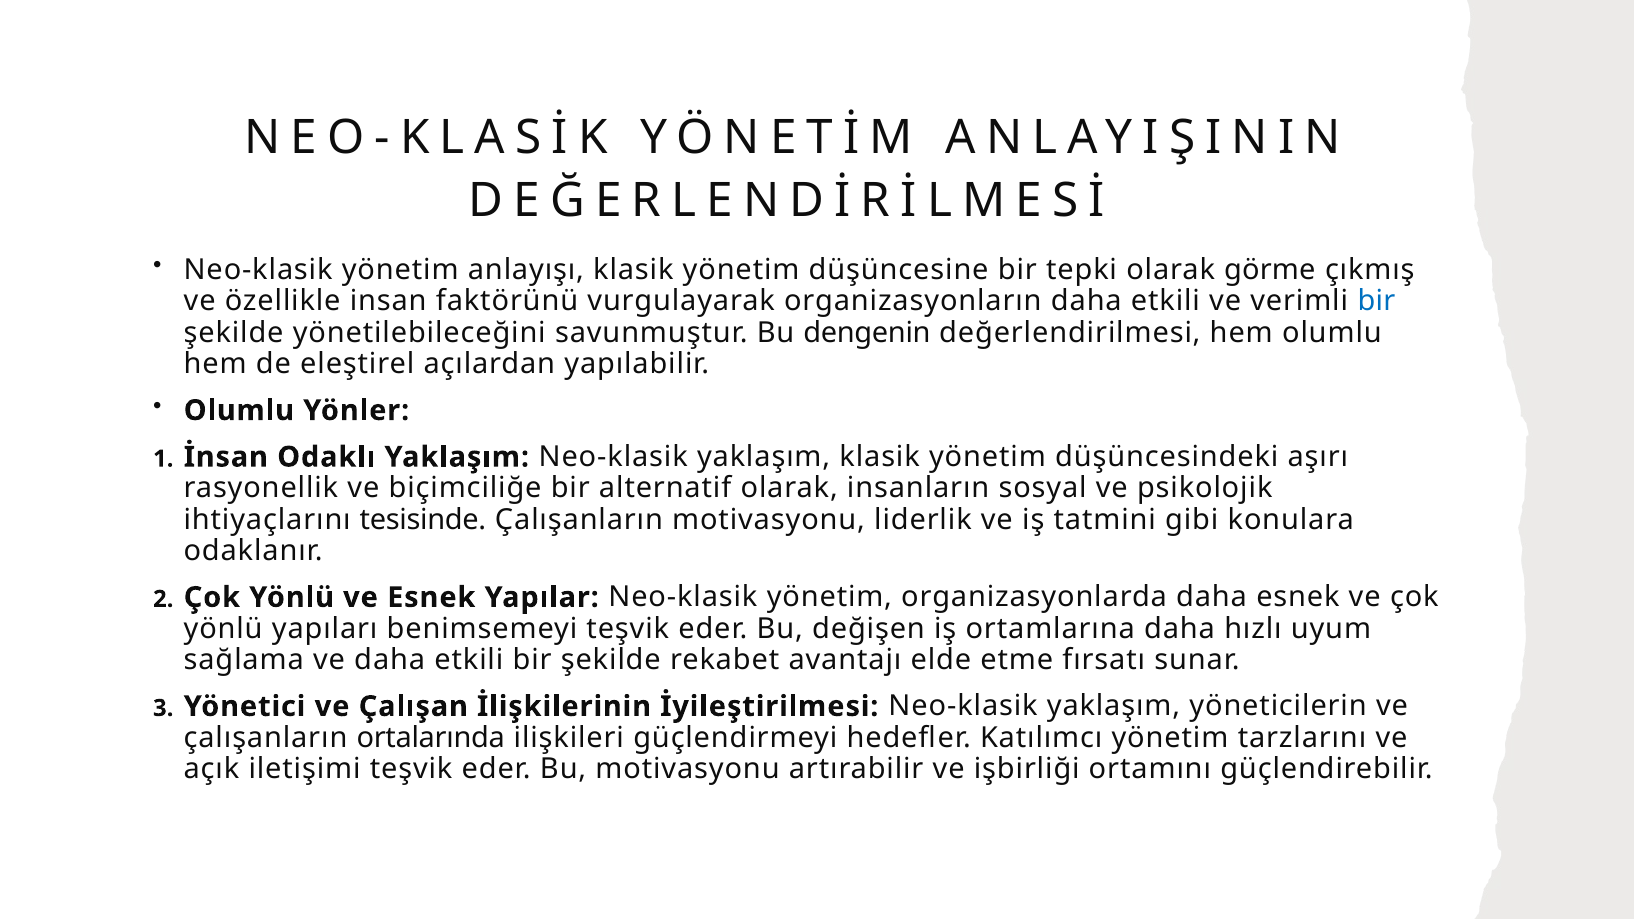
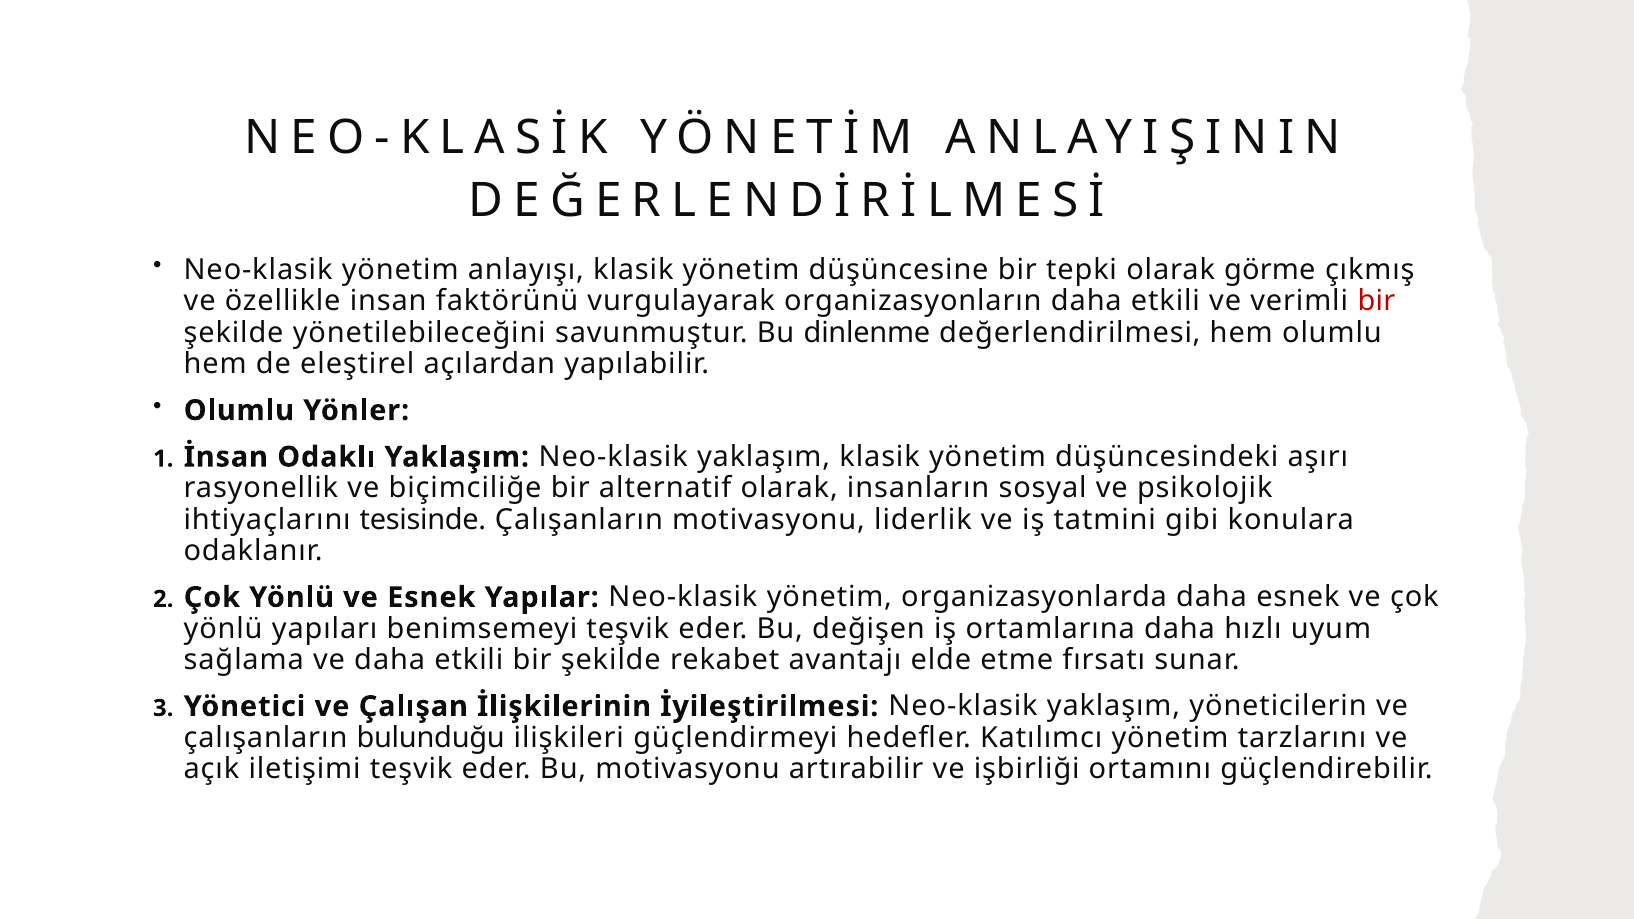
bir at (1377, 301) colour: blue -> red
dengenin: dengenin -> dinlenme
ortalarında: ortalarında -> bulunduğu
